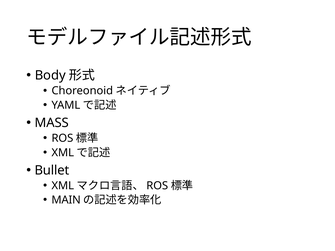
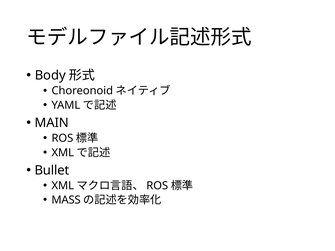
MASS: MASS -> MAIN
MAIN: MAIN -> MASS
